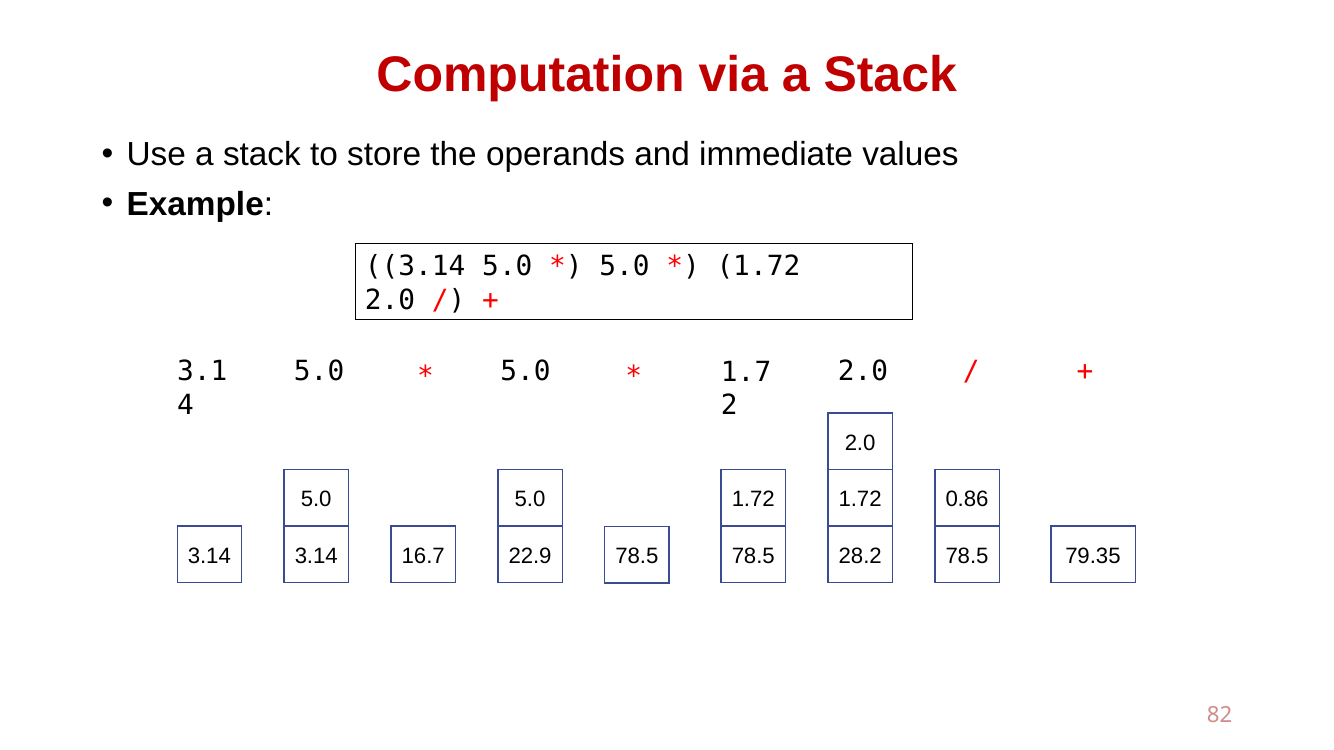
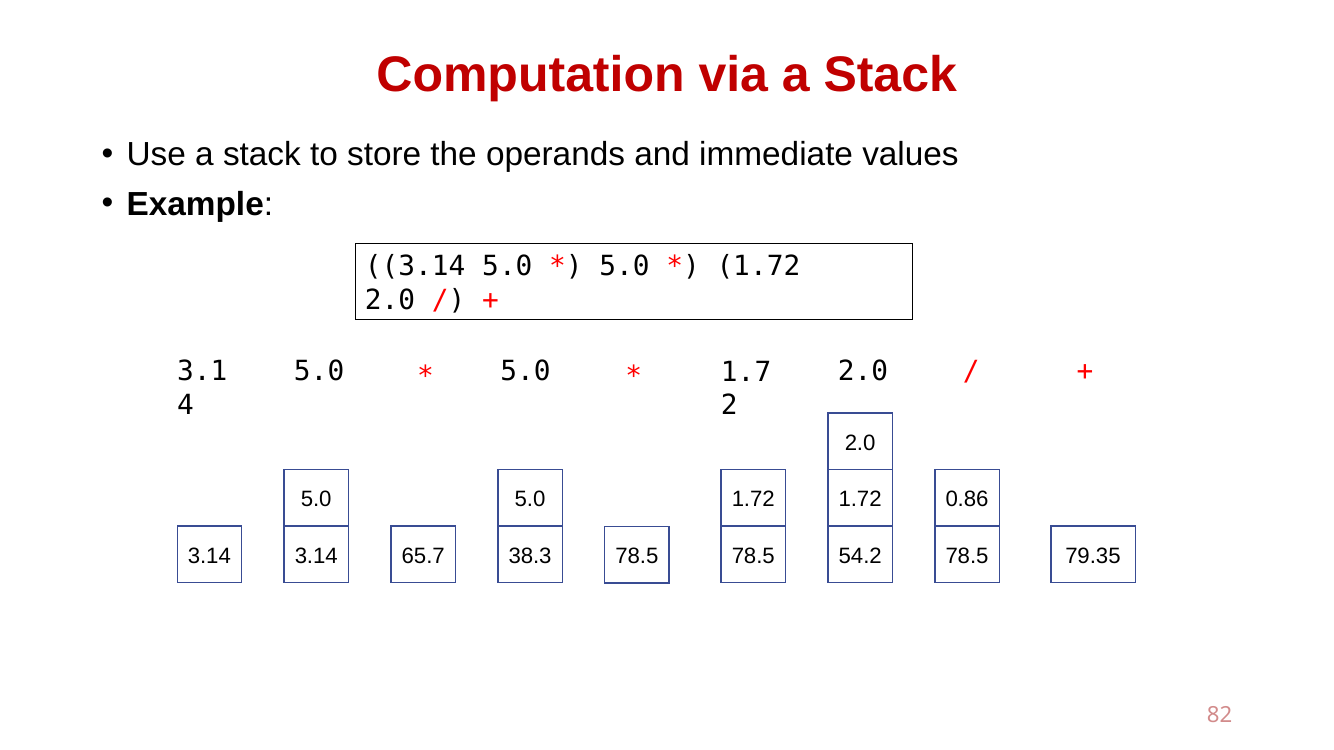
16.7: 16.7 -> 65.7
22.9: 22.9 -> 38.3
28.2: 28.2 -> 54.2
